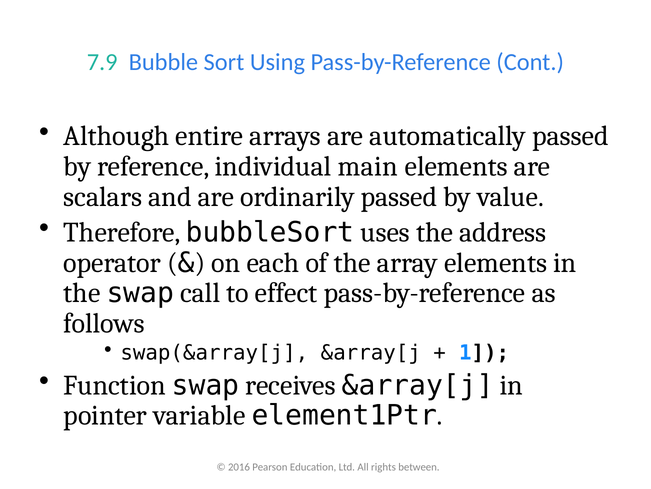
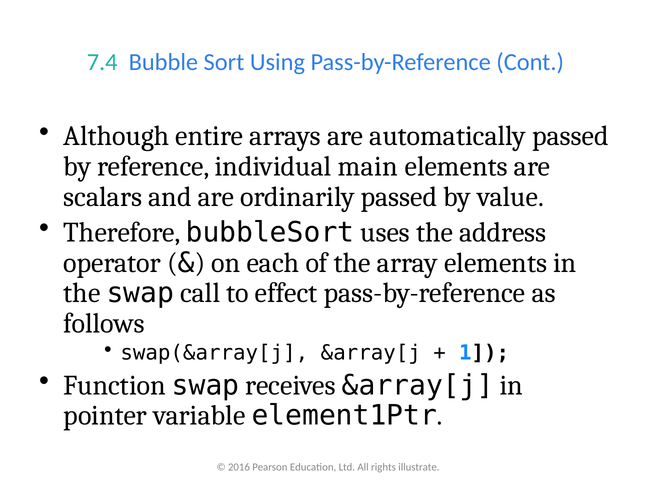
7.9: 7.9 -> 7.4
between: between -> illustrate
